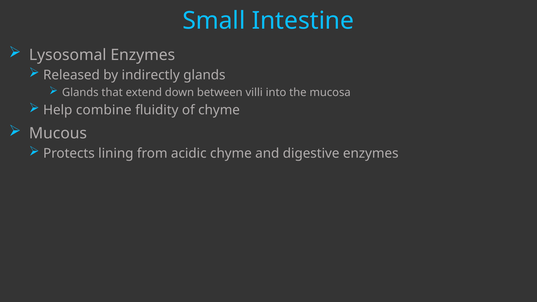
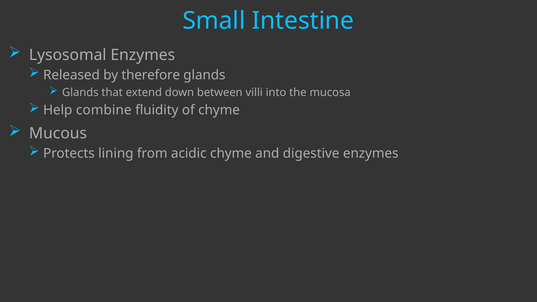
indirectly: indirectly -> therefore
